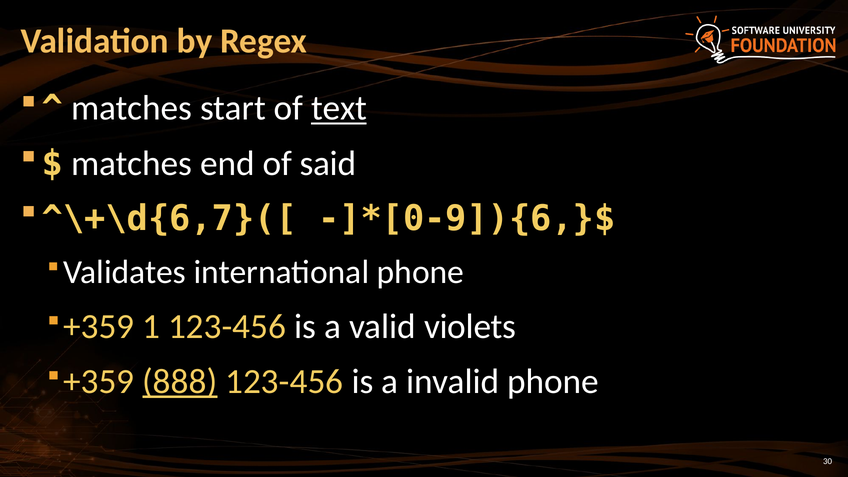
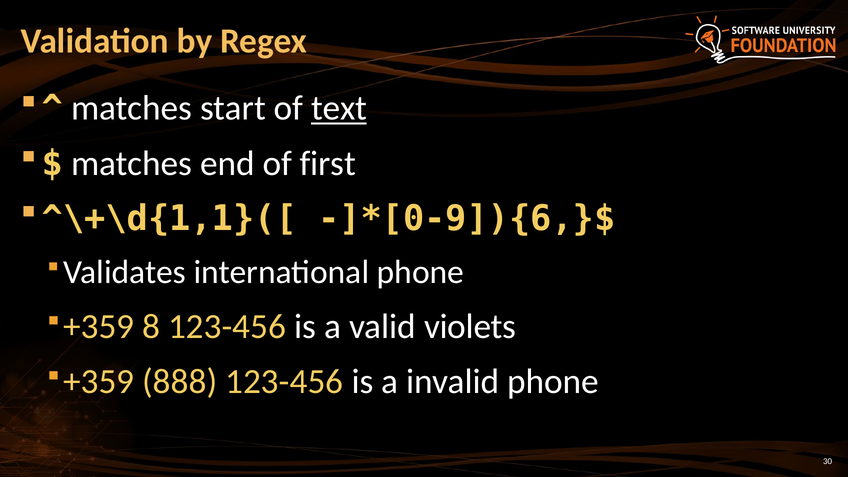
said: said -> first
^\+\d{6,7}([: ^\+\d{6,7}([ -> ^\+\d{1,1}([
1: 1 -> 8
888 underline: present -> none
